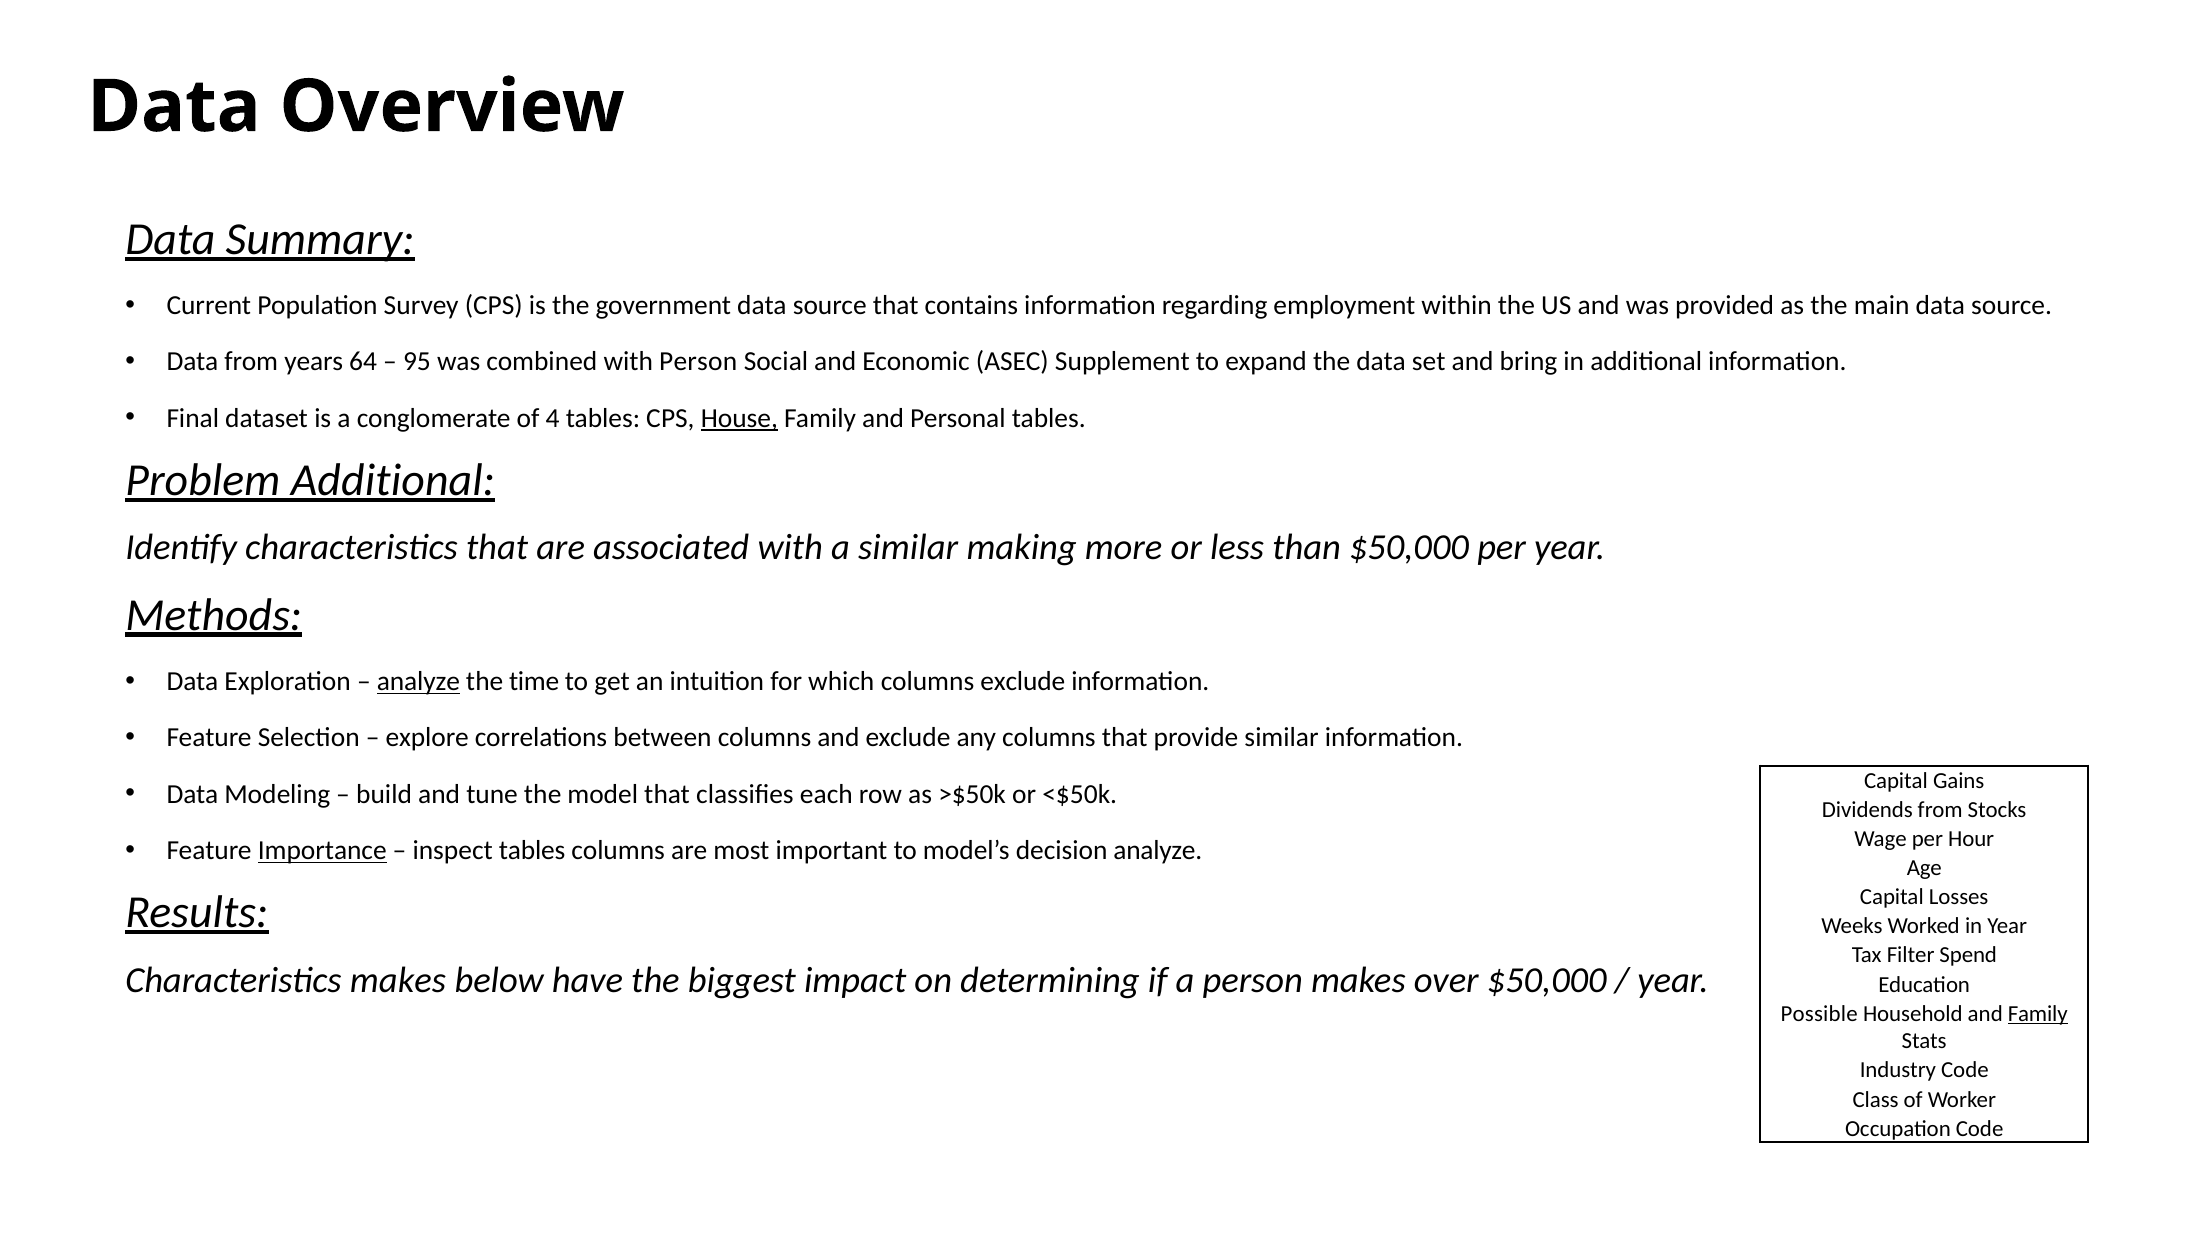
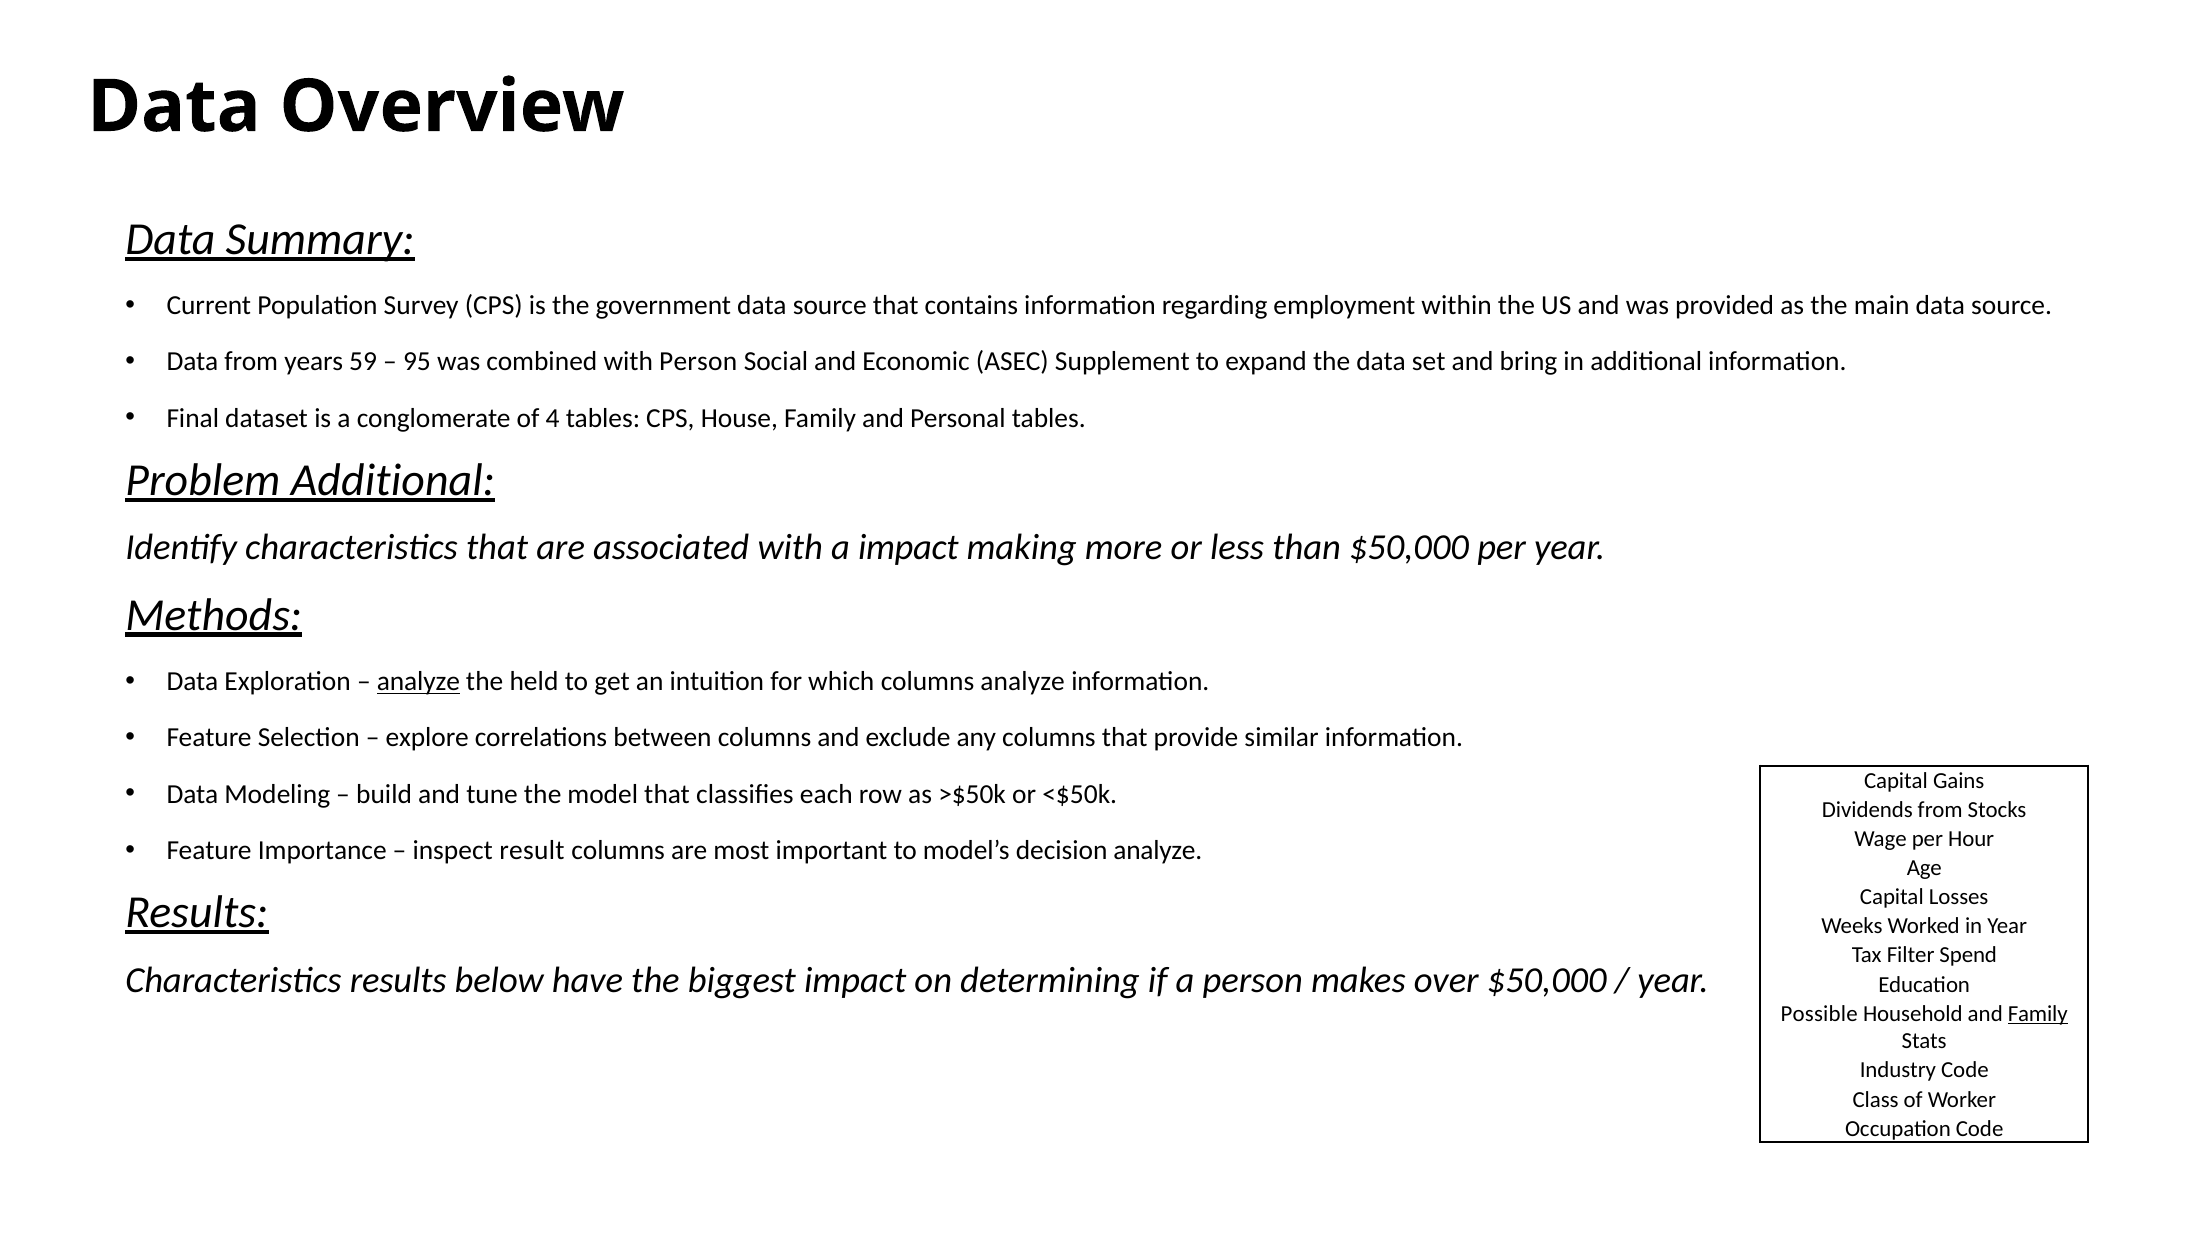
64: 64 -> 59
House underline: present -> none
a similar: similar -> impact
time: time -> held
columns exclude: exclude -> analyze
Importance underline: present -> none
inspect tables: tables -> result
Characteristics makes: makes -> results
